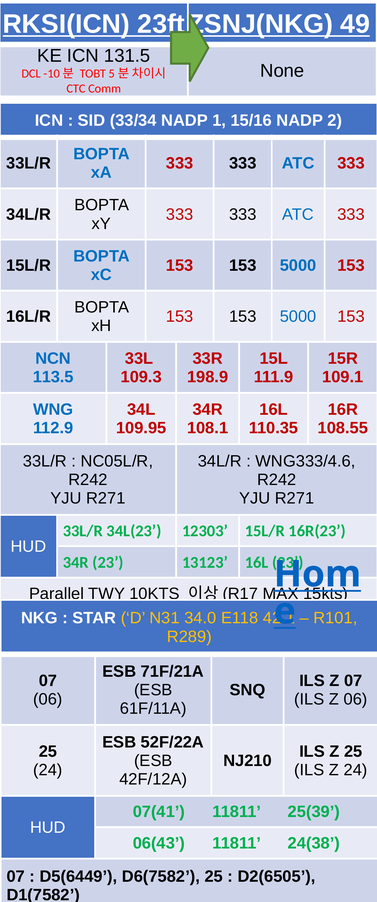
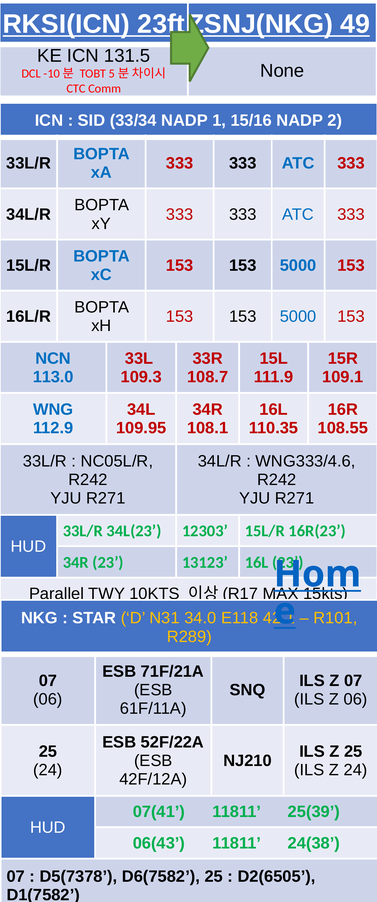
113.5: 113.5 -> 113.0
198.9: 198.9 -> 108.7
D5(6449: D5(6449 -> D5(7378
